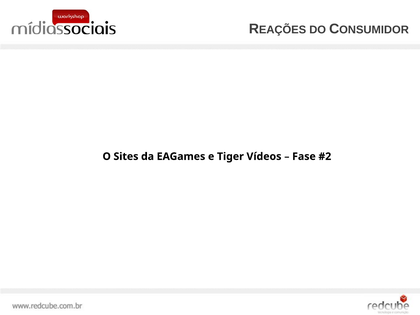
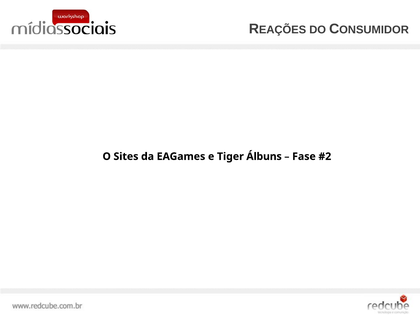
Vídeos: Vídeos -> Álbuns
